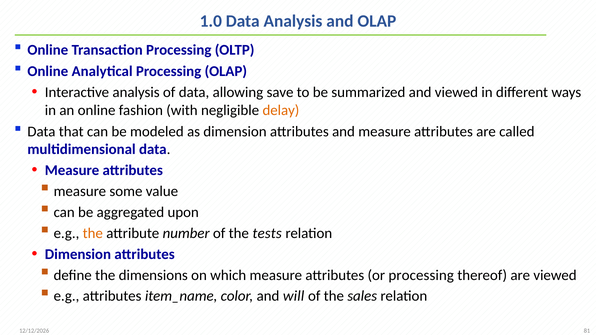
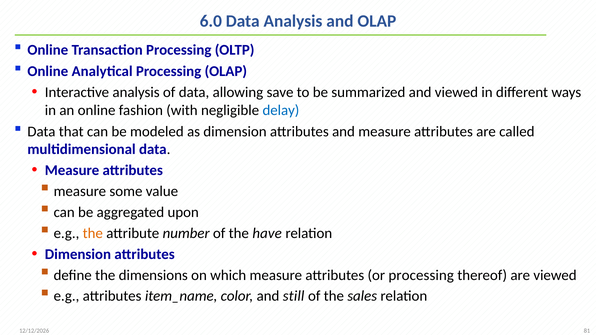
1.0: 1.0 -> 6.0
delay colour: orange -> blue
tests: tests -> have
will: will -> still
